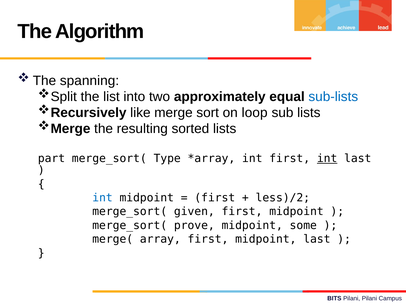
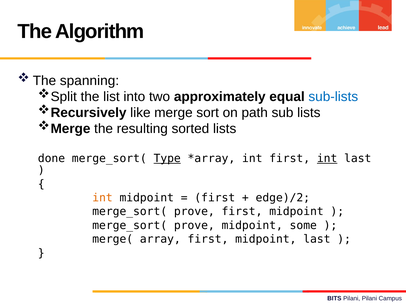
loop: loop -> path
part: part -> done
Type underline: none -> present
int at (103, 198) colour: blue -> orange
less)/2: less)/2 -> edge)/2
given at (194, 212): given -> prove
